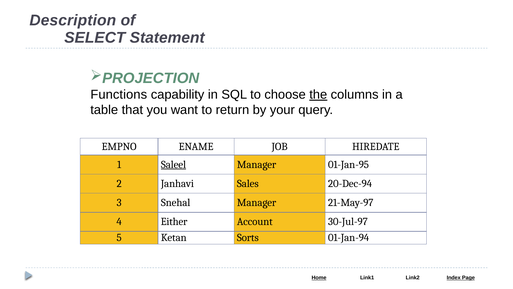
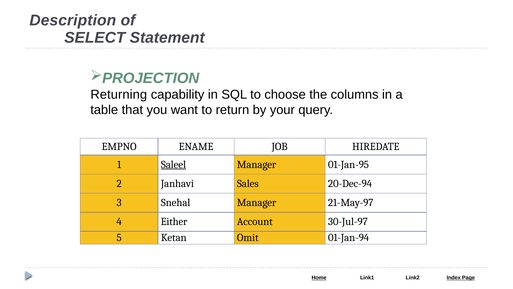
Functions: Functions -> Returning
the underline: present -> none
Sorts: Sorts -> Omit
